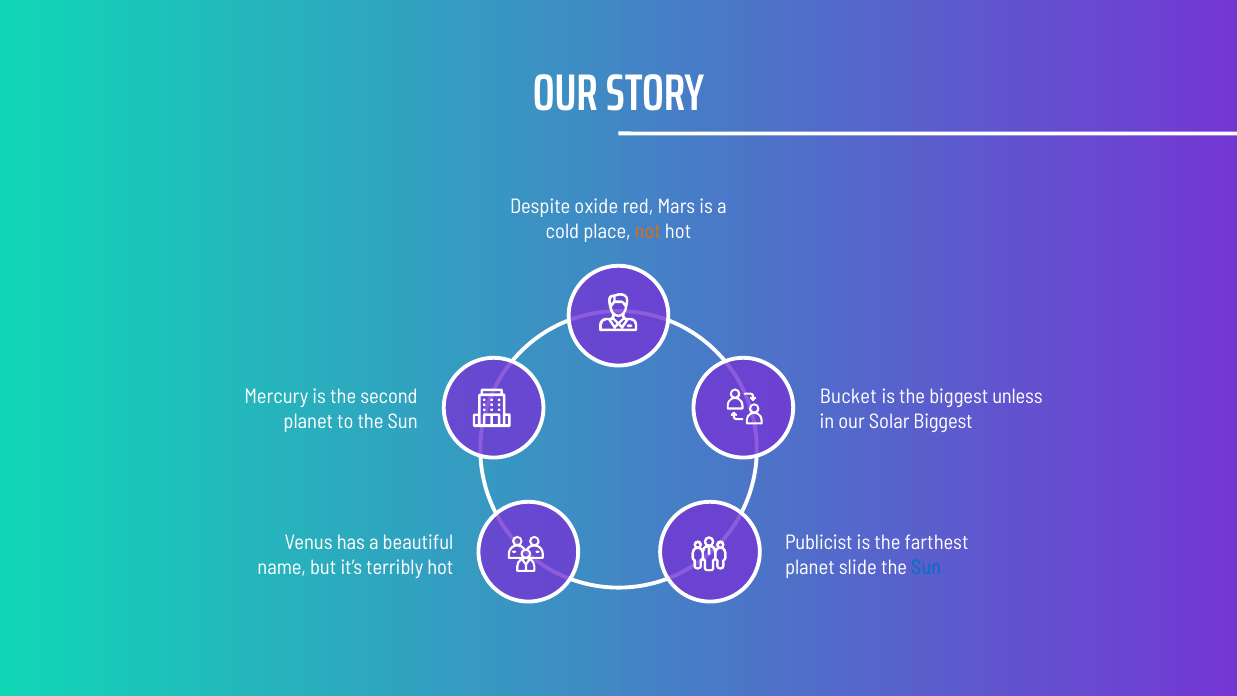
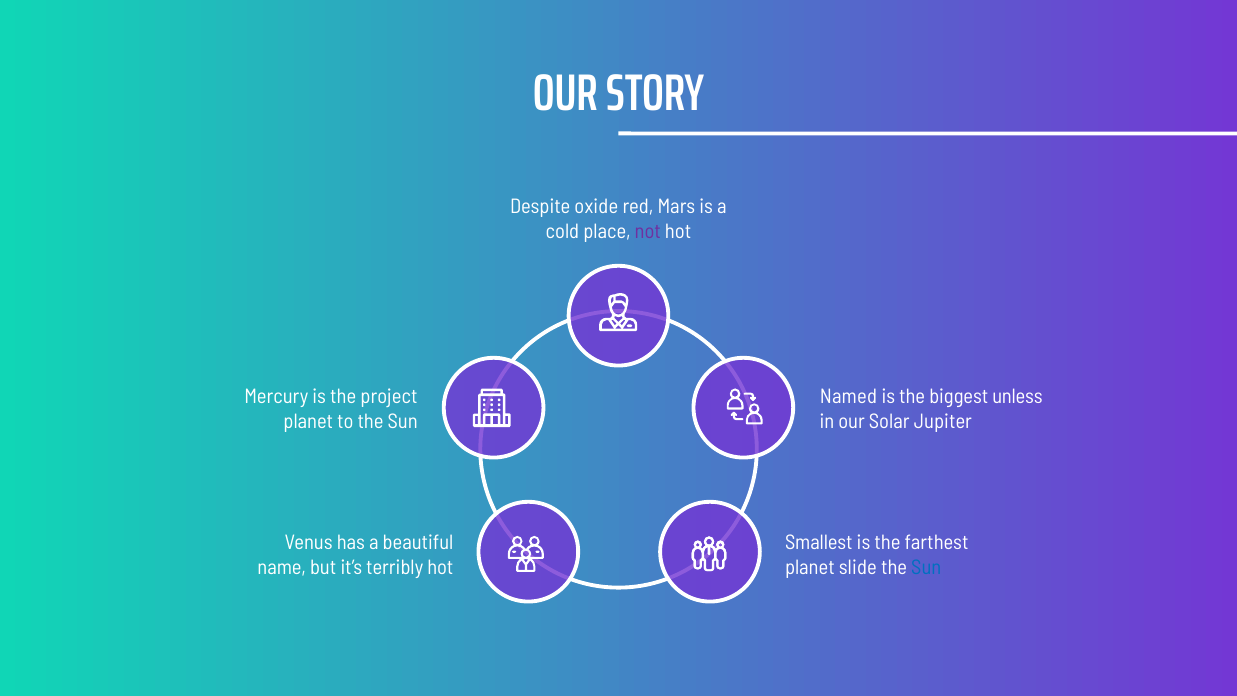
not colour: orange -> purple
second: second -> project
Bucket: Bucket -> Named
Solar Biggest: Biggest -> Jupiter
Publicist: Publicist -> Smallest
